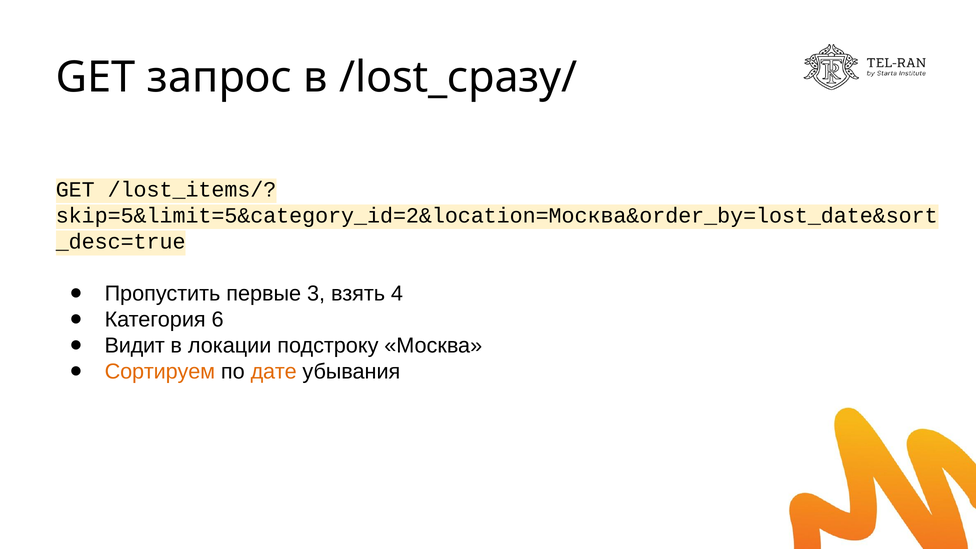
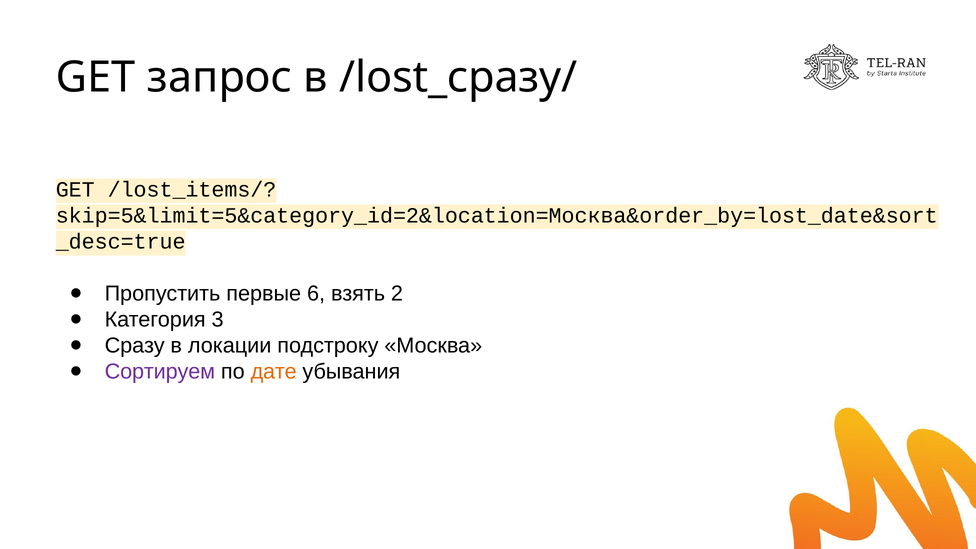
3: 3 -> 6
4: 4 -> 2
6: 6 -> 3
Видит: Видит -> Сразу
Сортируем colour: orange -> purple
